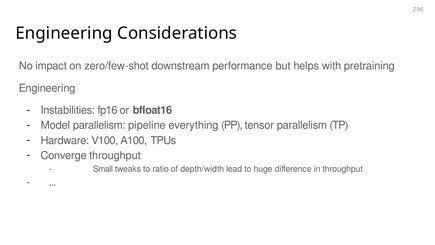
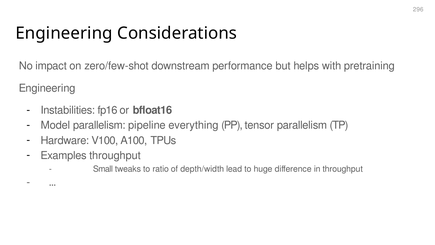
Converge: Converge -> Examples
